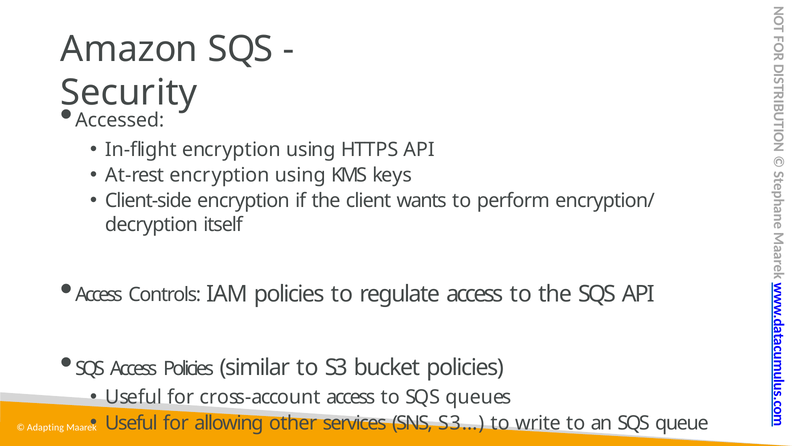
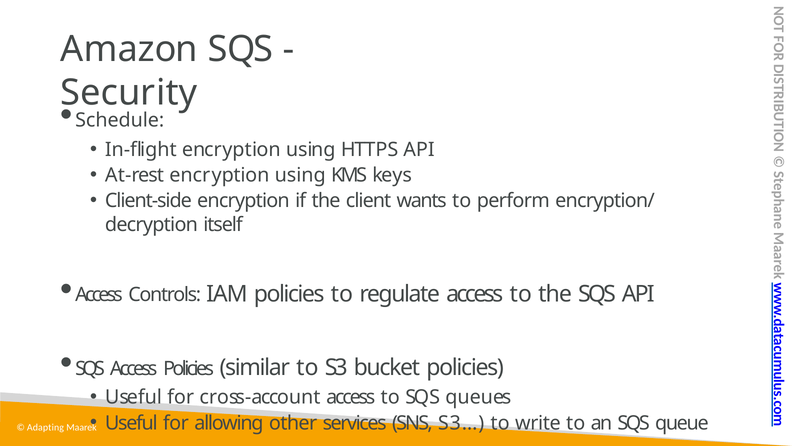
Accessed: Accessed -> Schedule
